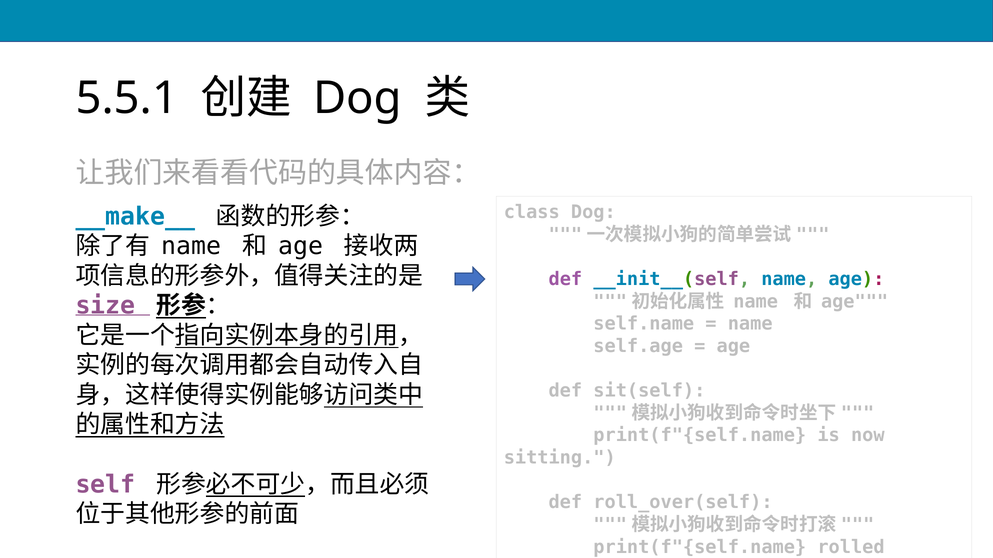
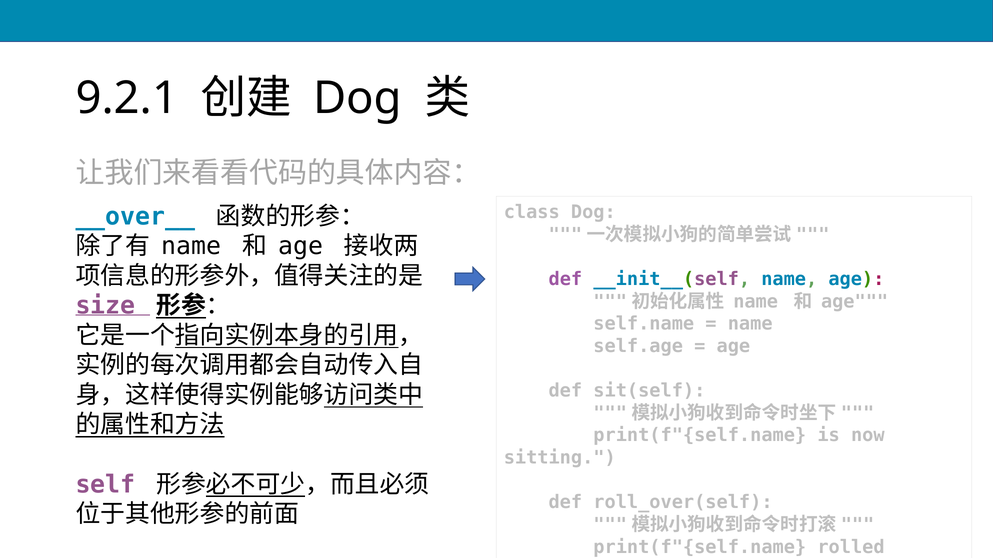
5.5.1: 5.5.1 -> 9.2.1
__make__: __make__ -> __over__
